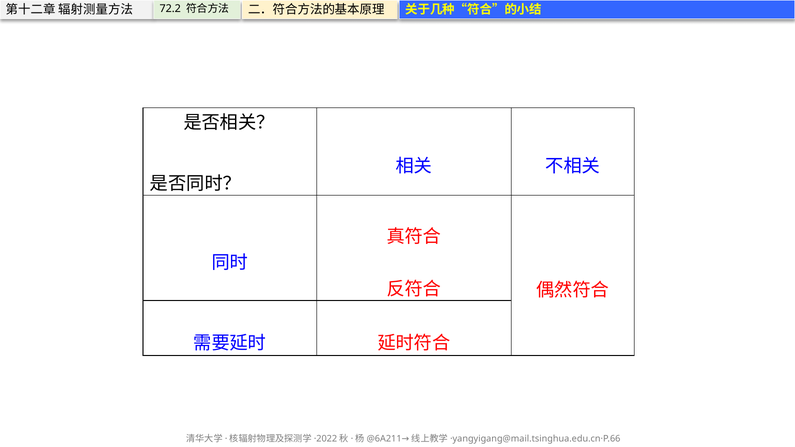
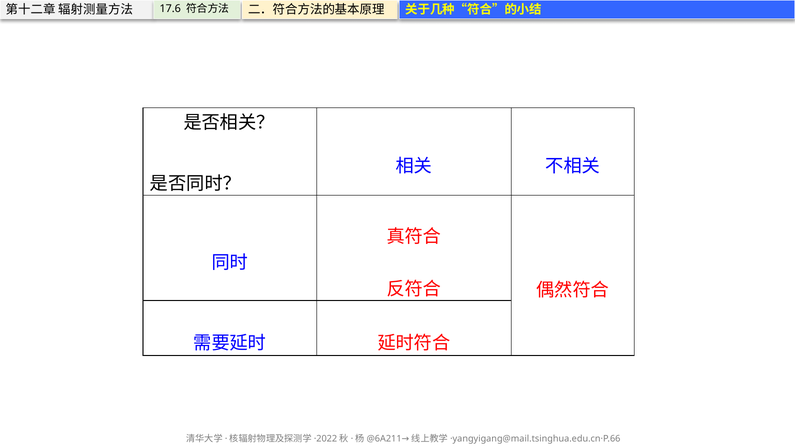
72.2: 72.2 -> 17.6
